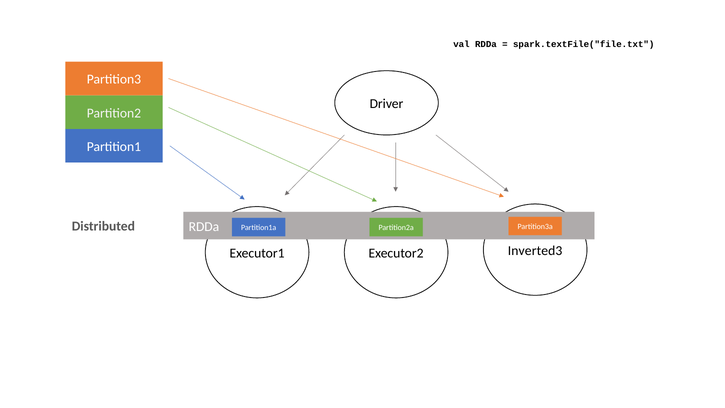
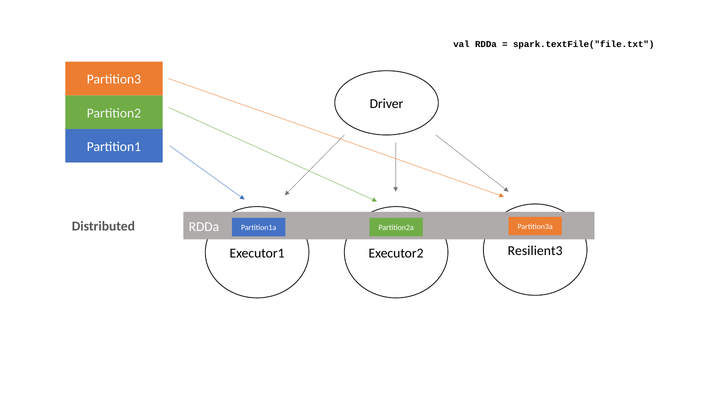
Inverted3: Inverted3 -> Resilient3
